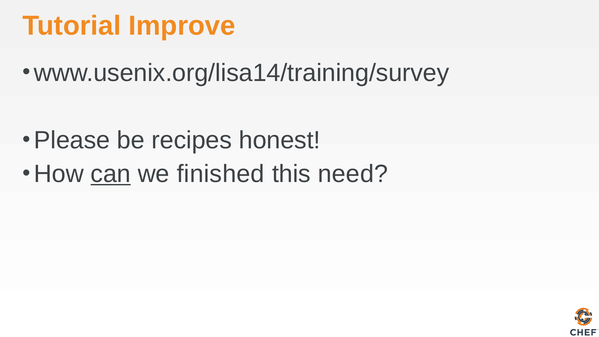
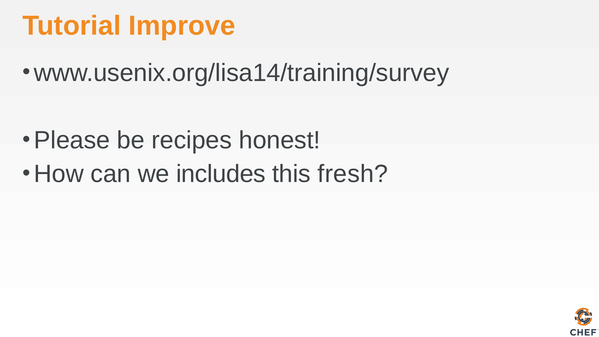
can underline: present -> none
finished: finished -> includes
need: need -> fresh
